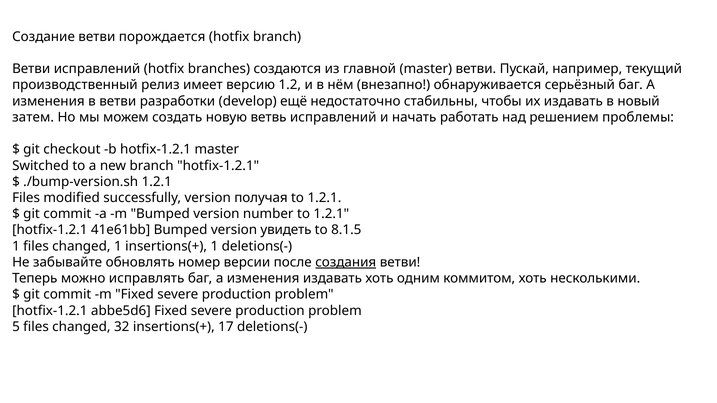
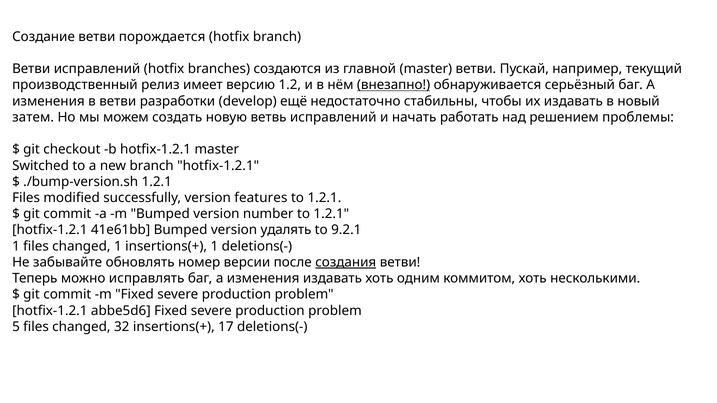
внезапно underline: none -> present
получая: получая -> features
увидеть: увидеть -> удалять
8.1.5: 8.1.5 -> 9.2.1
